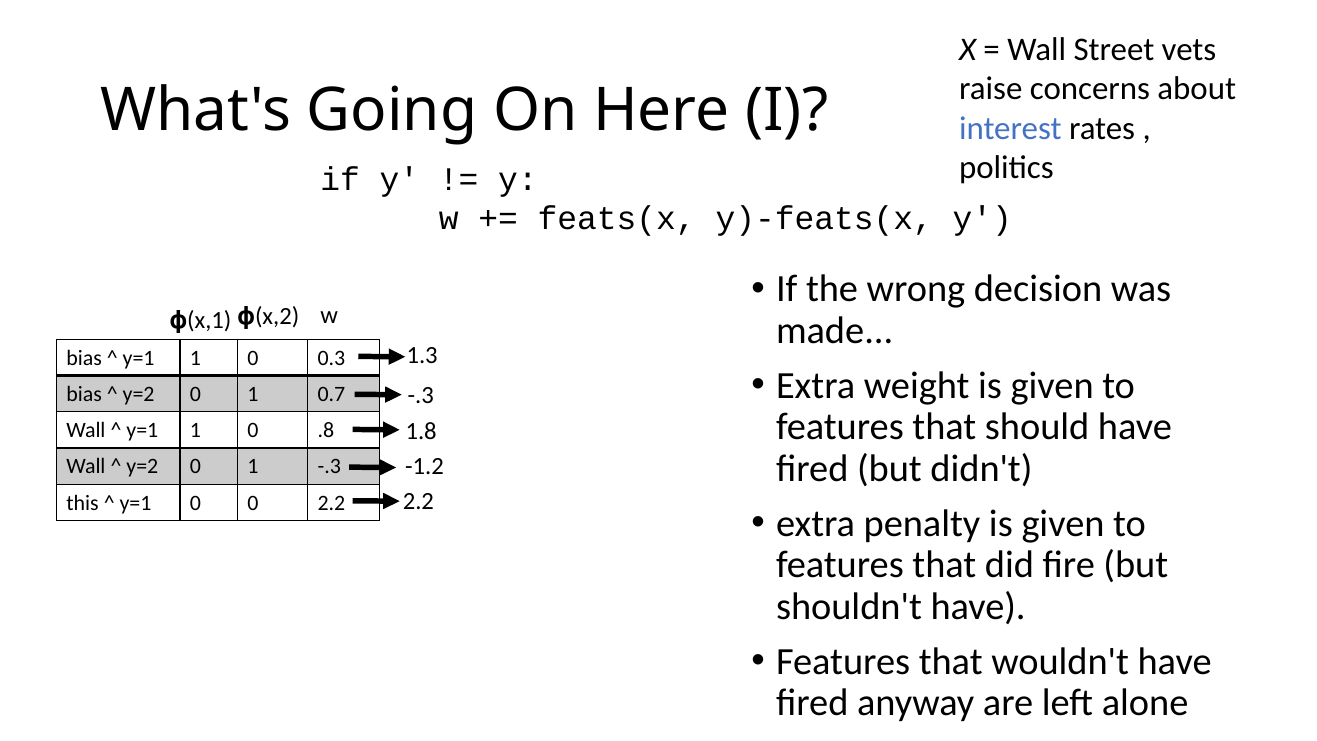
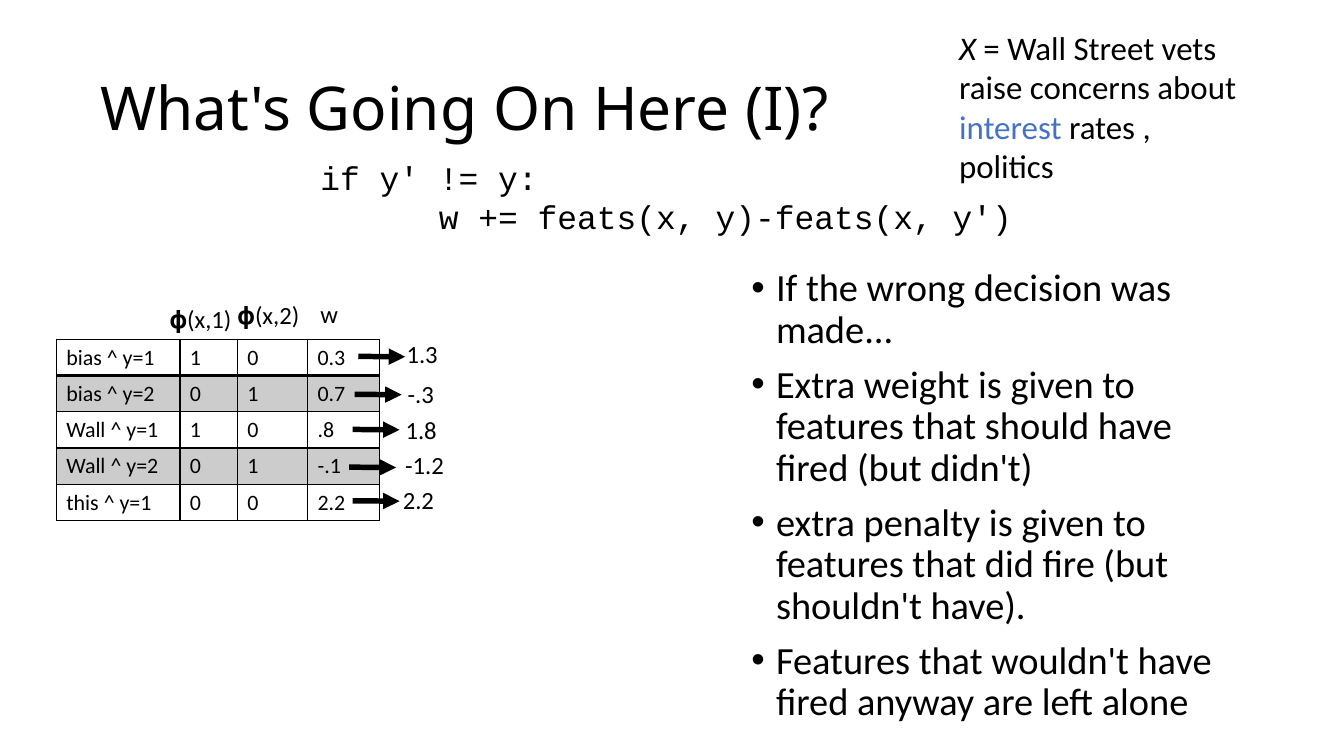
1 -.3: -.3 -> -.1
